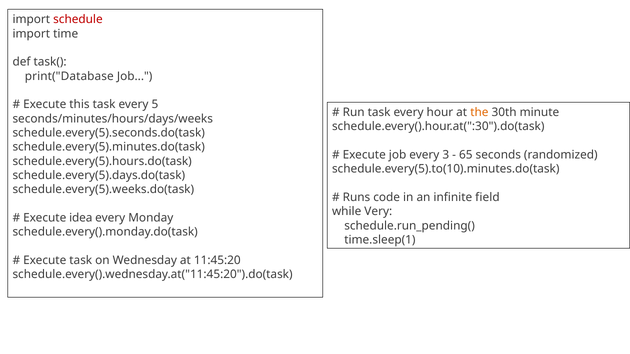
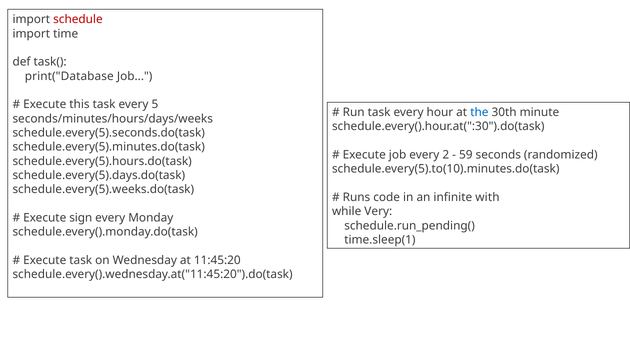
the colour: orange -> blue
3: 3 -> 2
65: 65 -> 59
field: field -> with
idea: idea -> sign
